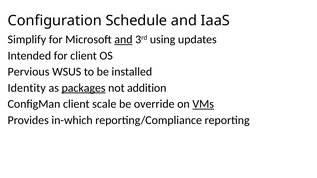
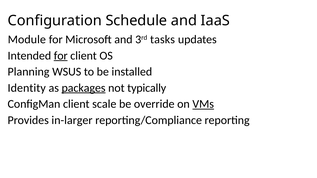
Simplify: Simplify -> Module
and at (123, 40) underline: present -> none
using: using -> tasks
for at (61, 56) underline: none -> present
Pervious: Pervious -> Planning
addition: addition -> typically
in-which: in-which -> in-larger
